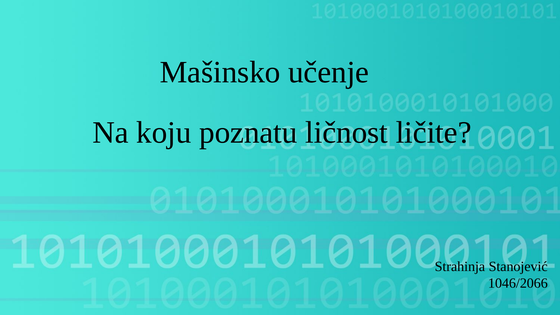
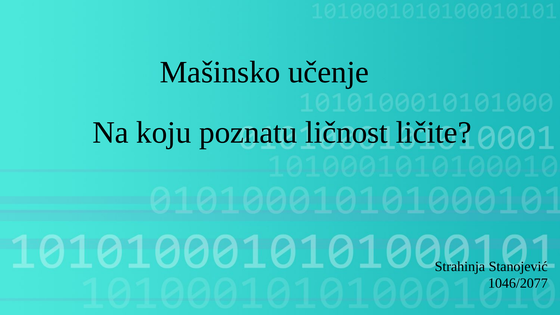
1046/2066: 1046/2066 -> 1046/2077
